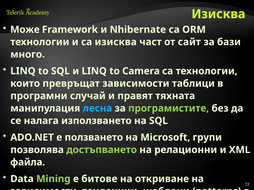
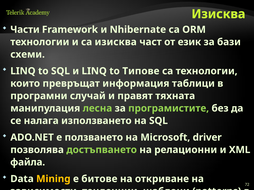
Може: Може -> Части
сайт: сайт -> език
много: много -> схеми
Camera: Camera -> Типове
превръщат зависимости: зависимости -> информация
лесна colour: light blue -> light green
групи: групи -> driver
Mining colour: light green -> yellow
